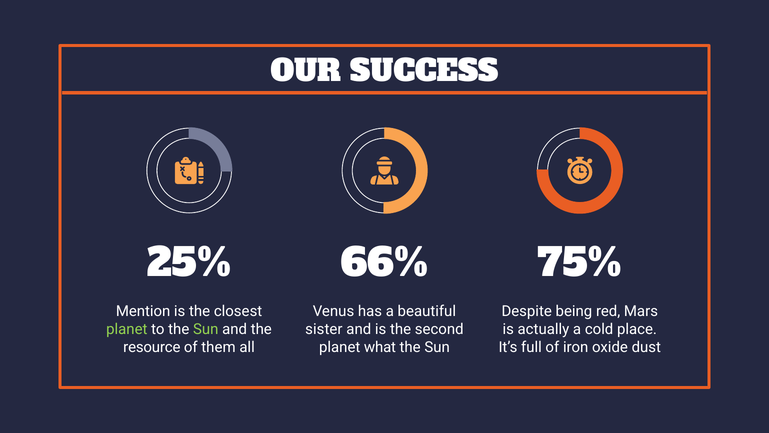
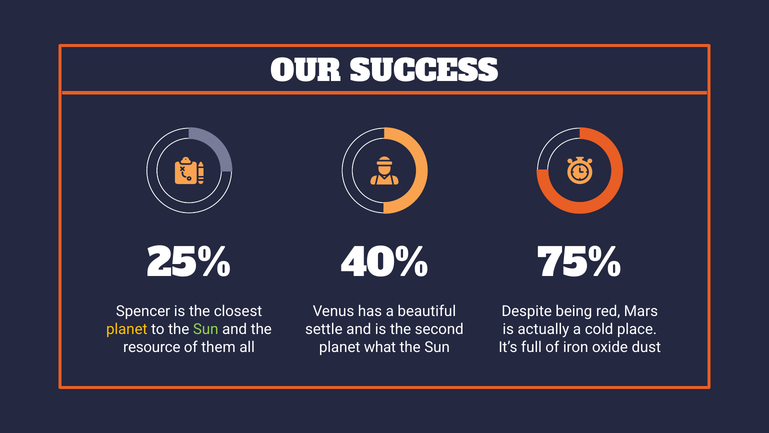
66%: 66% -> 40%
Mention: Mention -> Spencer
planet at (127, 329) colour: light green -> yellow
sister: sister -> settle
